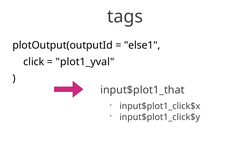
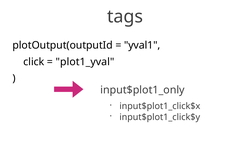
else1: else1 -> yval1
input$plot1_that: input$plot1_that -> input$plot1_only
